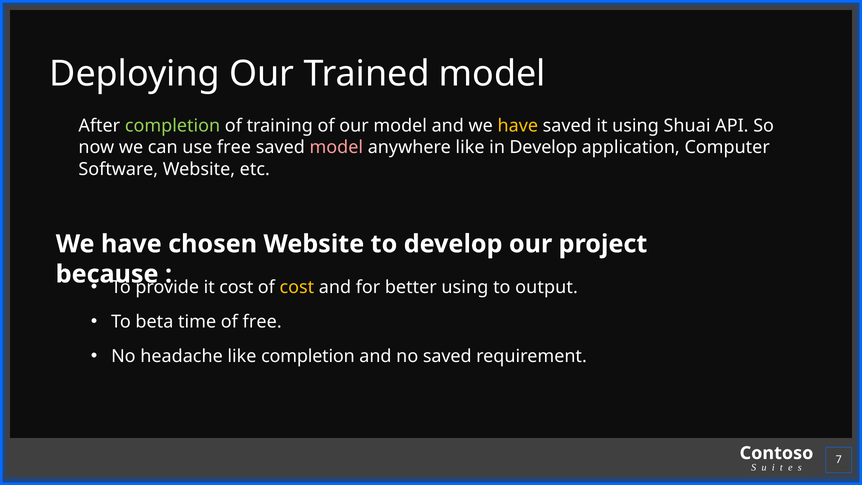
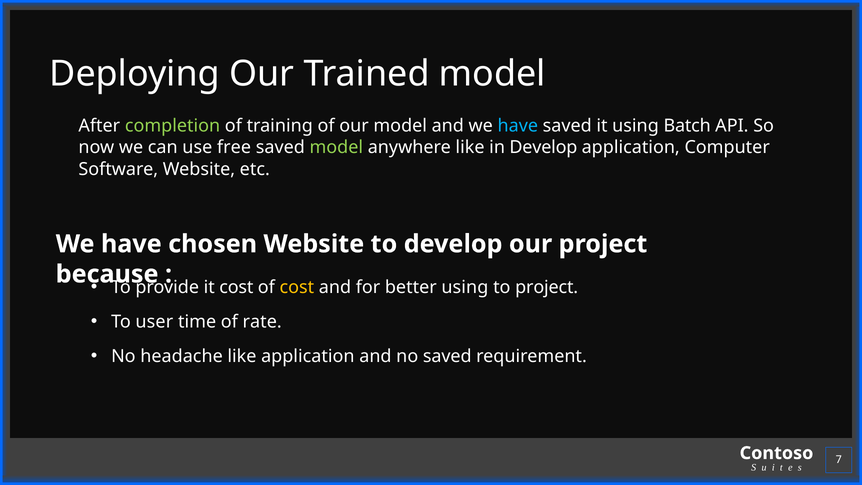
have at (518, 126) colour: yellow -> light blue
Shuai: Shuai -> Batch
model at (336, 147) colour: pink -> light green
to output: output -> project
beta: beta -> user
of free: free -> rate
like completion: completion -> application
